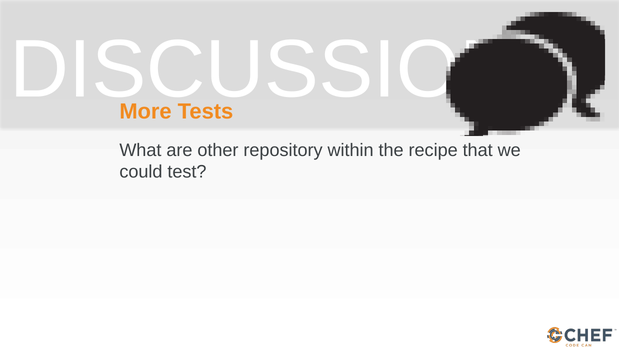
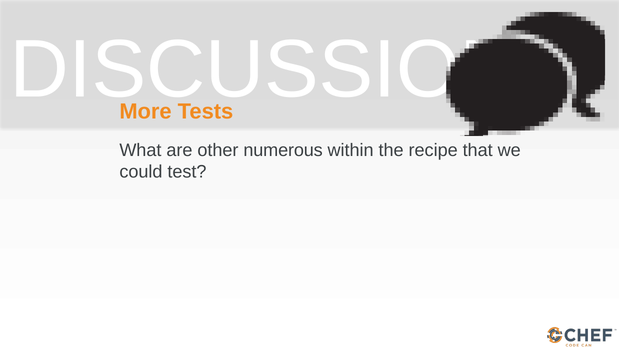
repository: repository -> numerous
